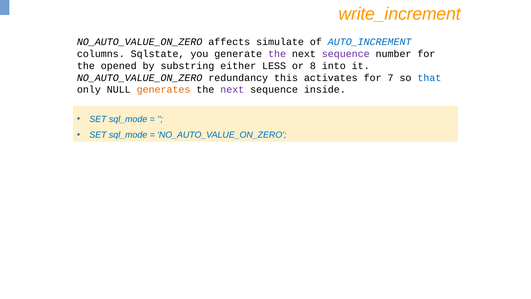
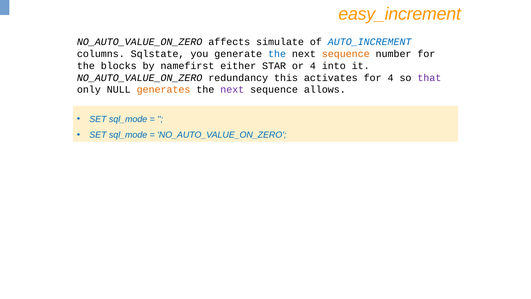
write_increment: write_increment -> easy_increment
the at (277, 54) colour: purple -> blue
sequence at (346, 54) colour: purple -> orange
opened: opened -> blocks
substring: substring -> namefirst
LESS: LESS -> STAR
or 8: 8 -> 4
for 7: 7 -> 4
that colour: blue -> purple
inside: inside -> allows
